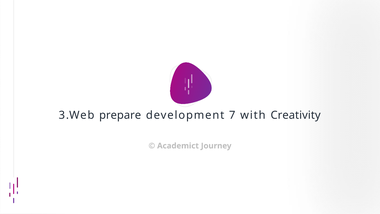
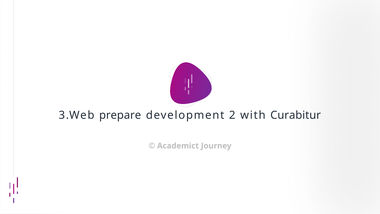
7: 7 -> 2
Creativity: Creativity -> Curabitur
